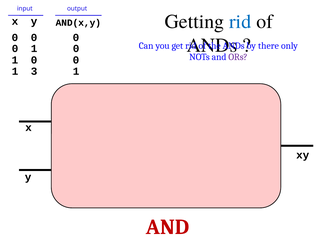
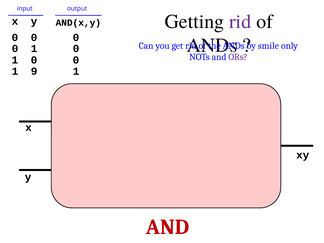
rid at (240, 21) colour: blue -> purple
there: there -> smile
3: 3 -> 9
